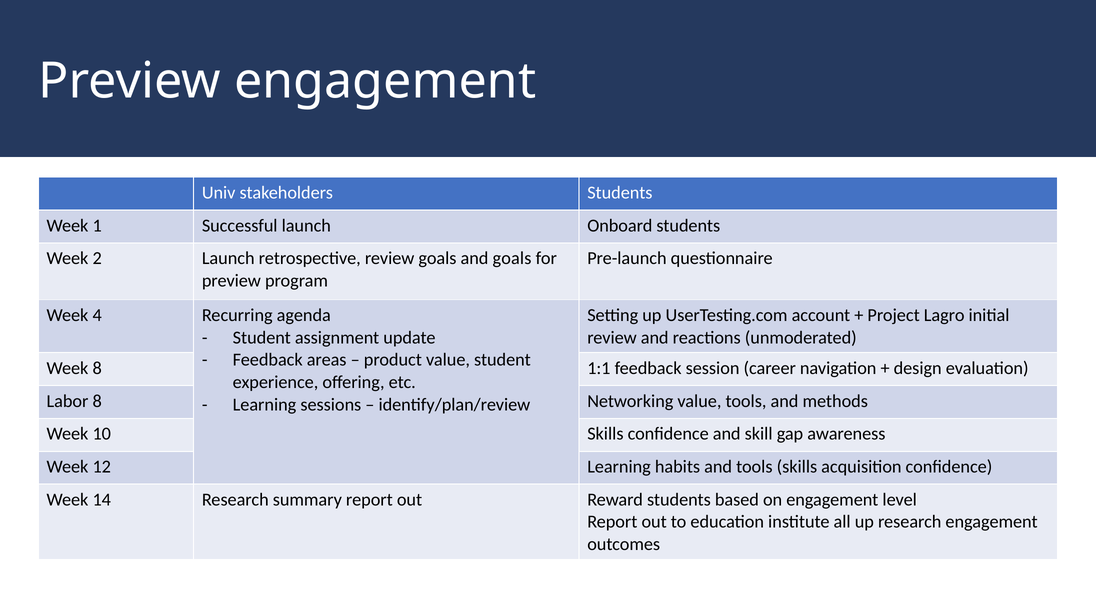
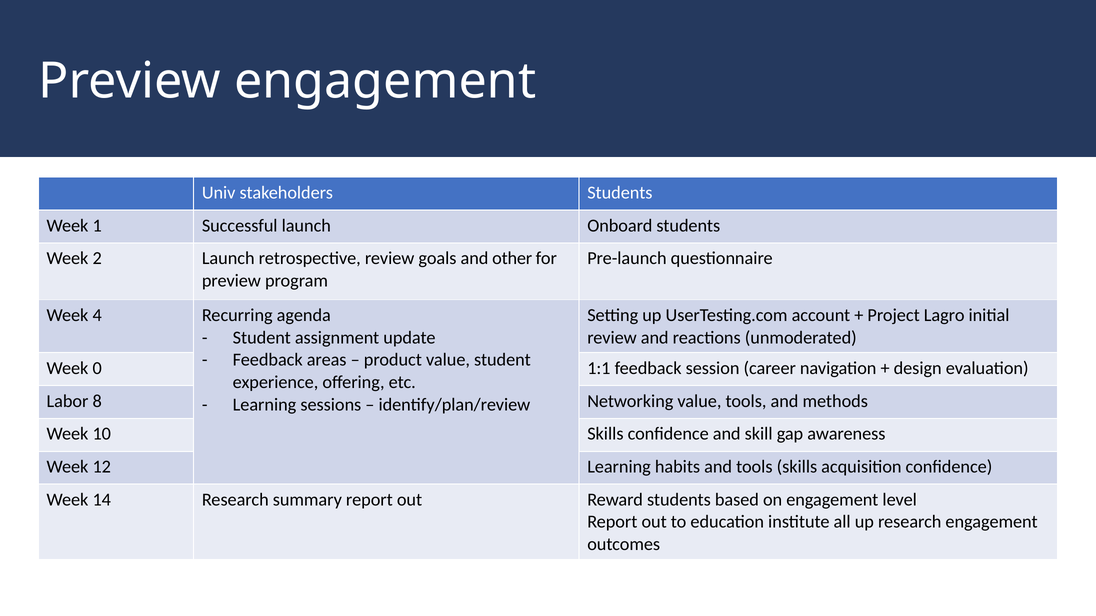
and goals: goals -> other
Week 8: 8 -> 0
